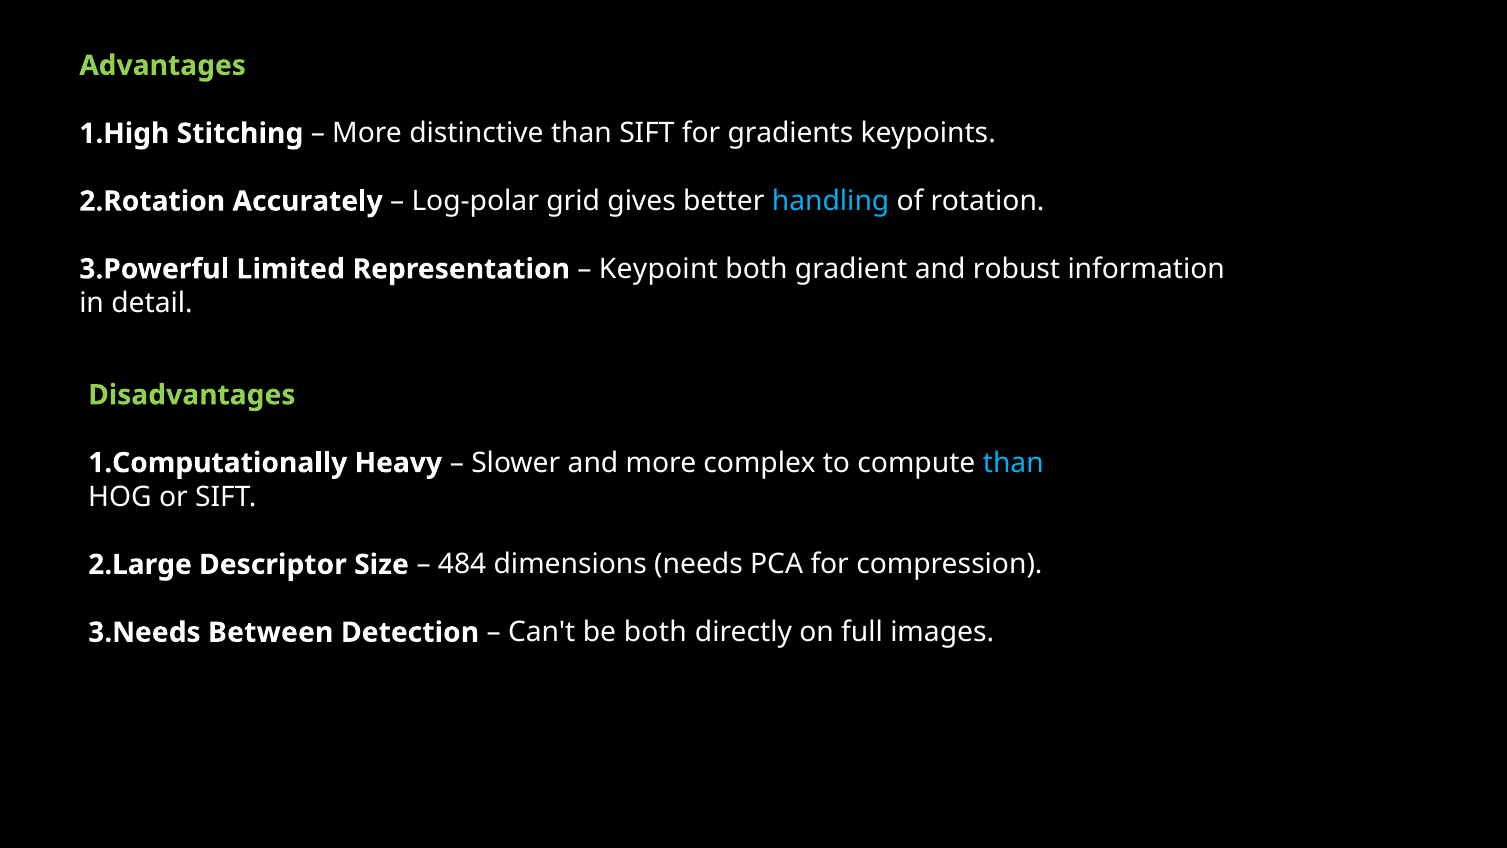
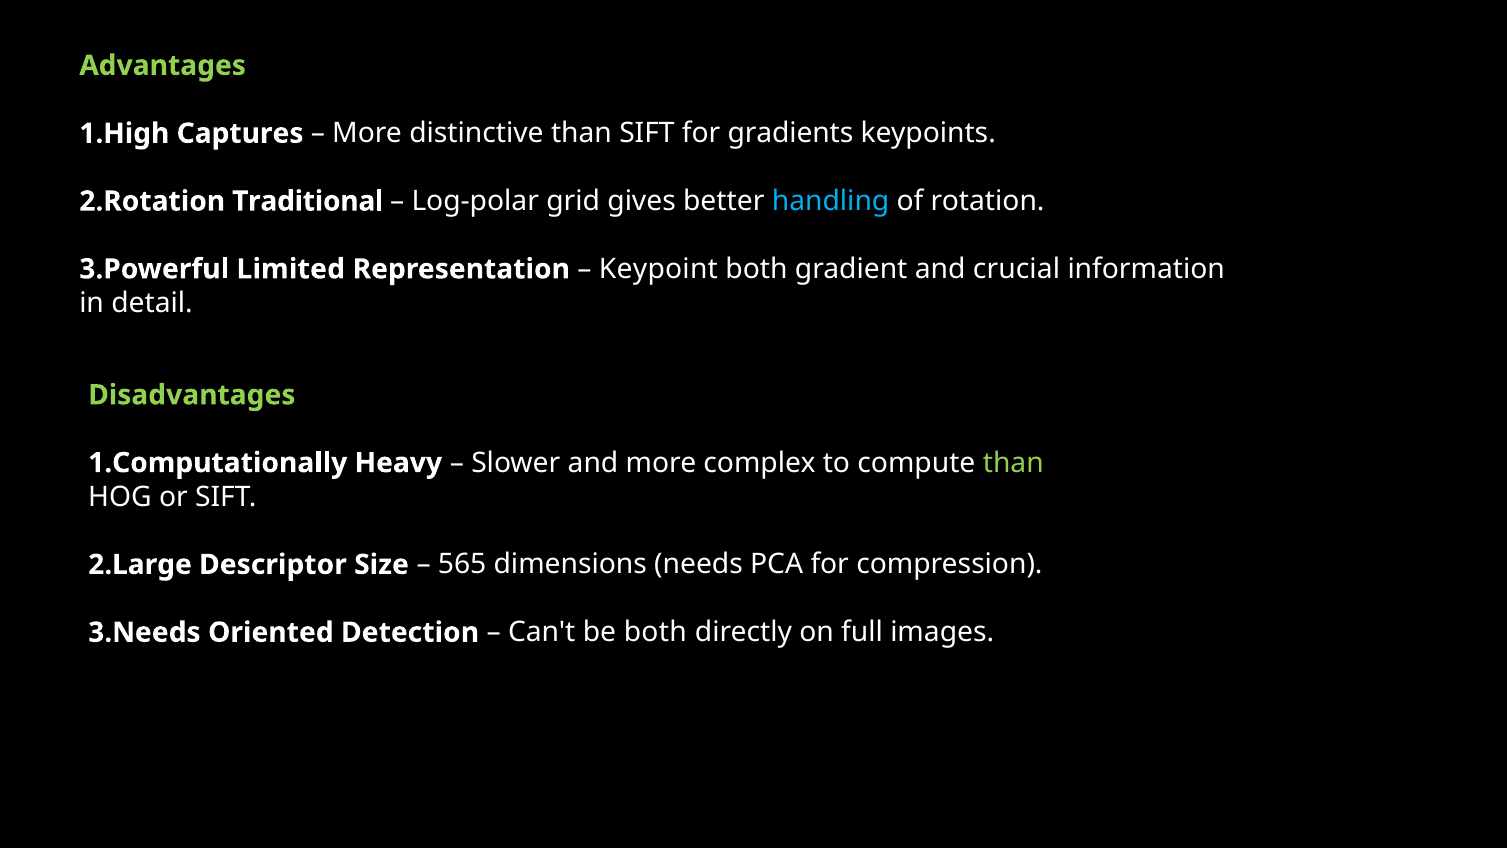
Stitching: Stitching -> Captures
Accurately: Accurately -> Traditional
robust: robust -> crucial
than at (1013, 463) colour: light blue -> light green
484: 484 -> 565
Between: Between -> Oriented
